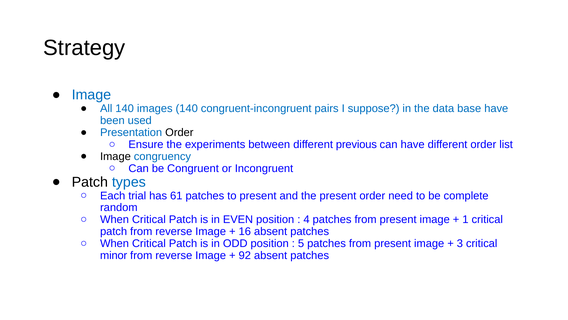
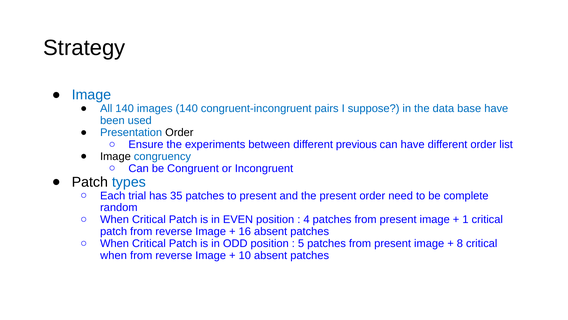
61: 61 -> 35
3: 3 -> 8
minor at (114, 255): minor -> when
92: 92 -> 10
